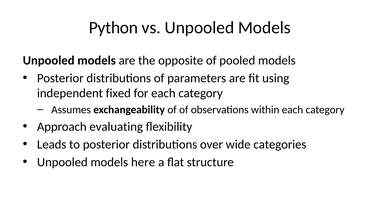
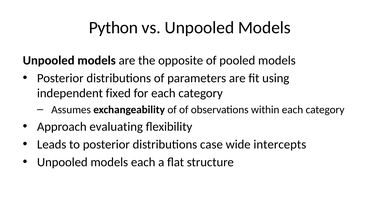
over: over -> case
categories: categories -> intercepts
models here: here -> each
